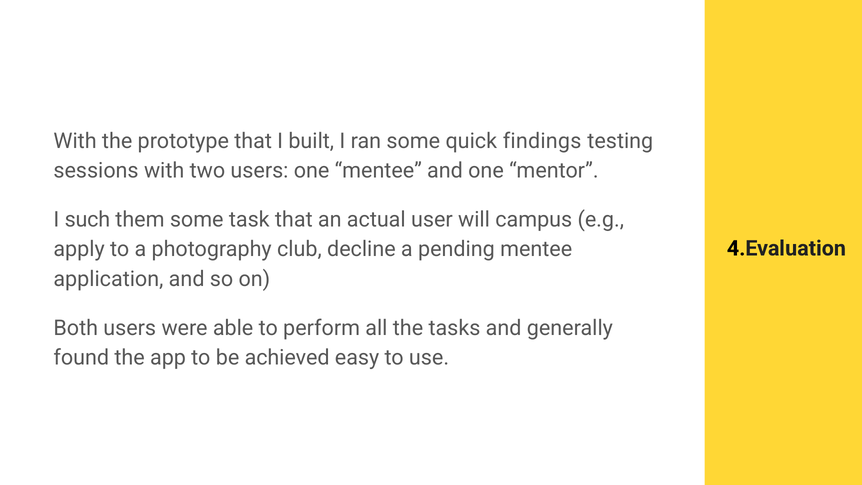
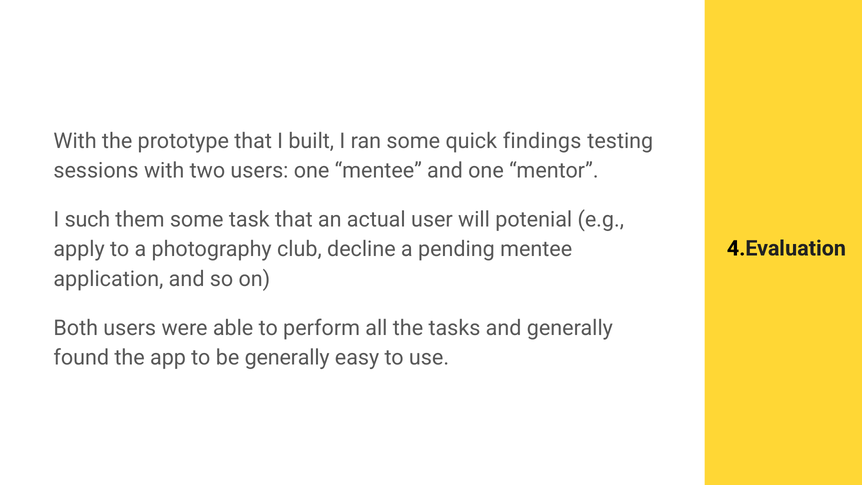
campus: campus -> potenial
be achieved: achieved -> generally
